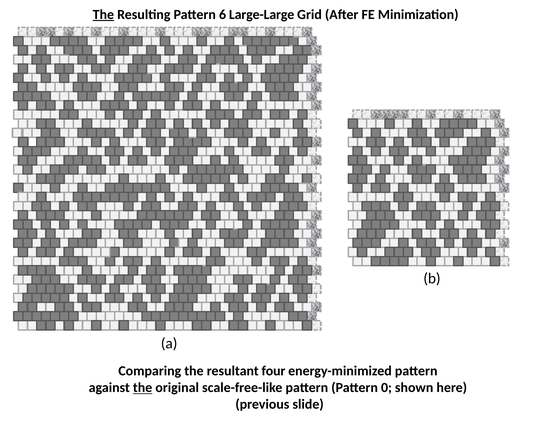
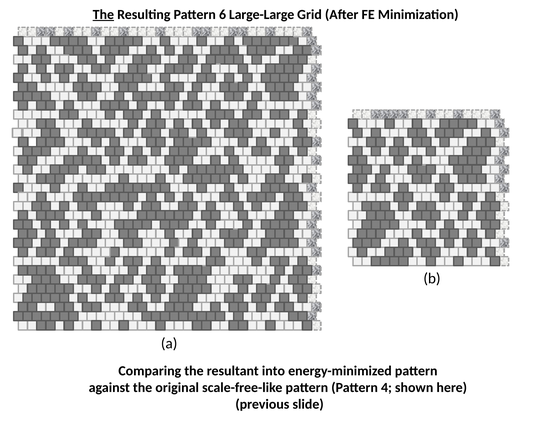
four: four -> into
the at (143, 388) underline: present -> none
0: 0 -> 4
